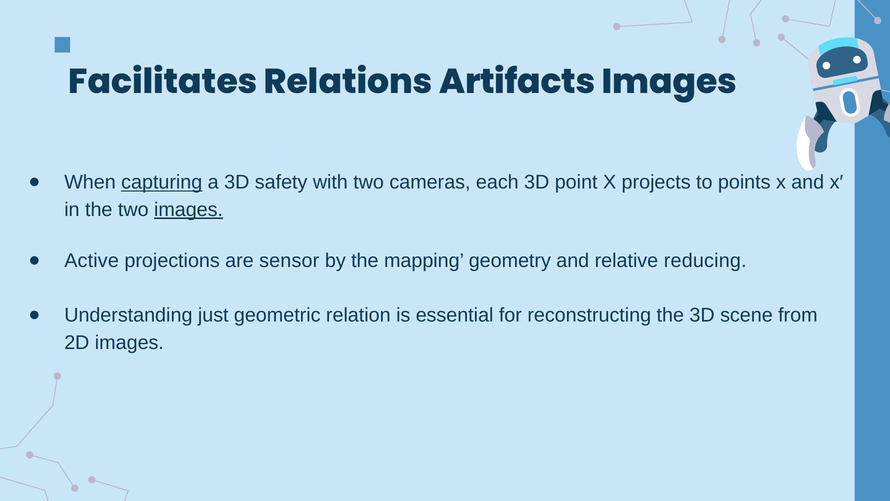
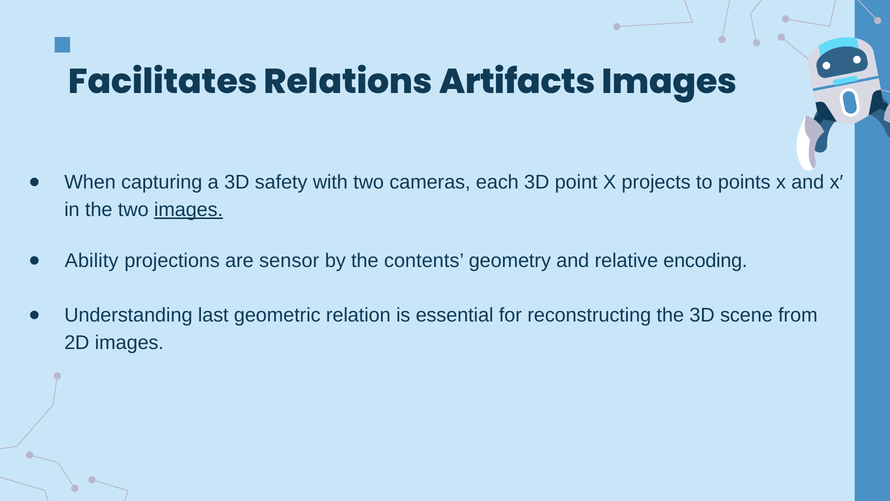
capturing underline: present -> none
Active: Active -> Ability
mapping: mapping -> contents
reducing: reducing -> encoding
just: just -> last
